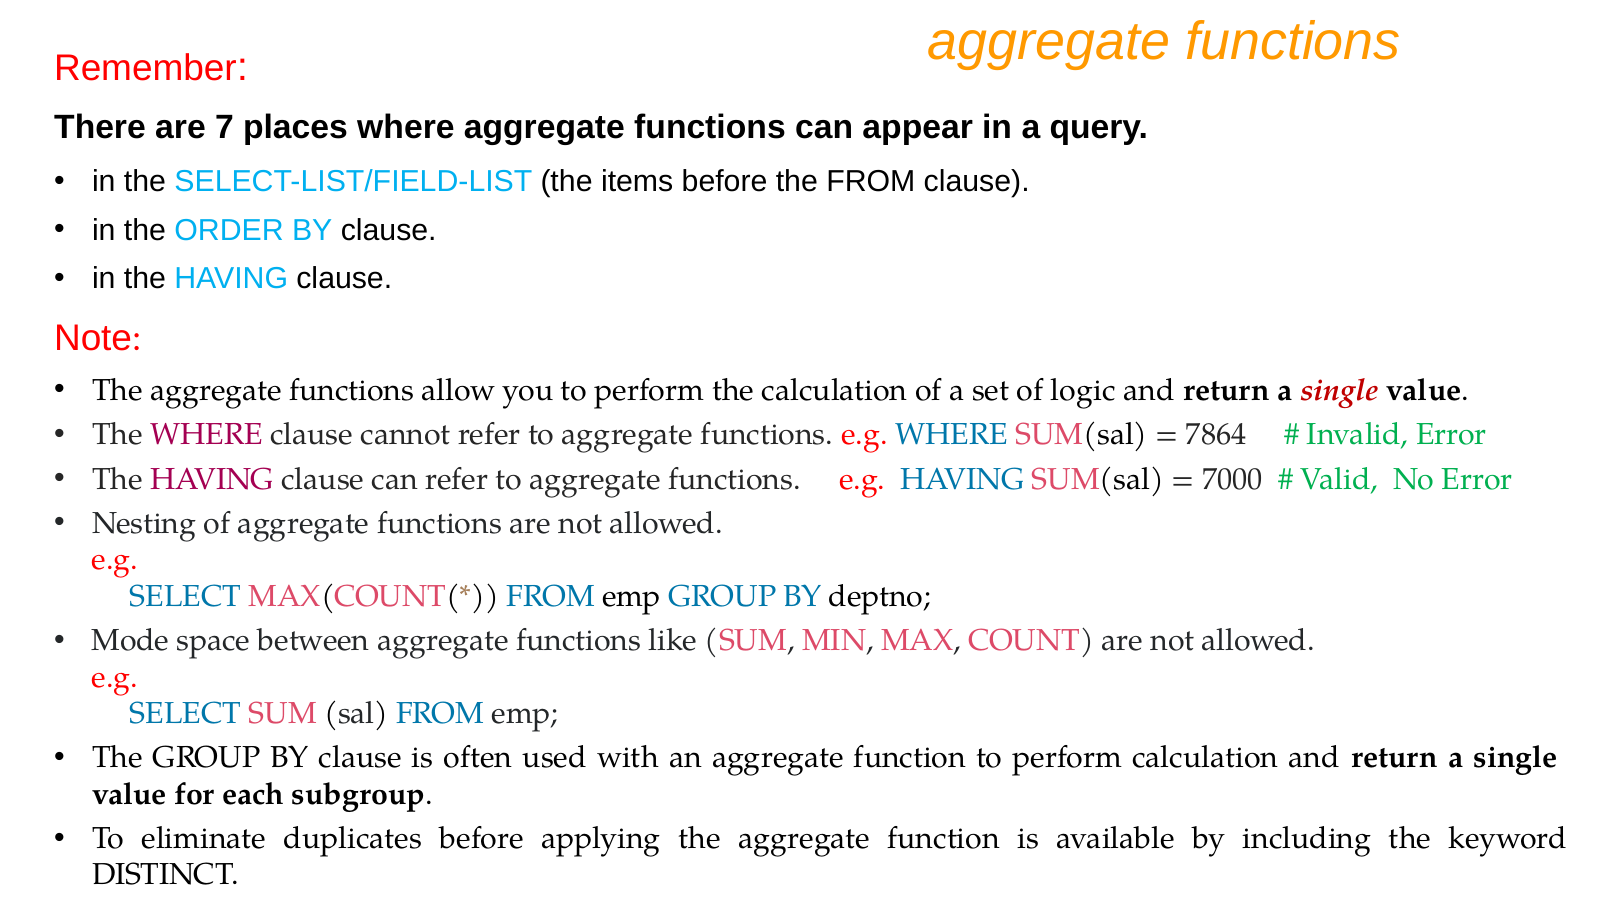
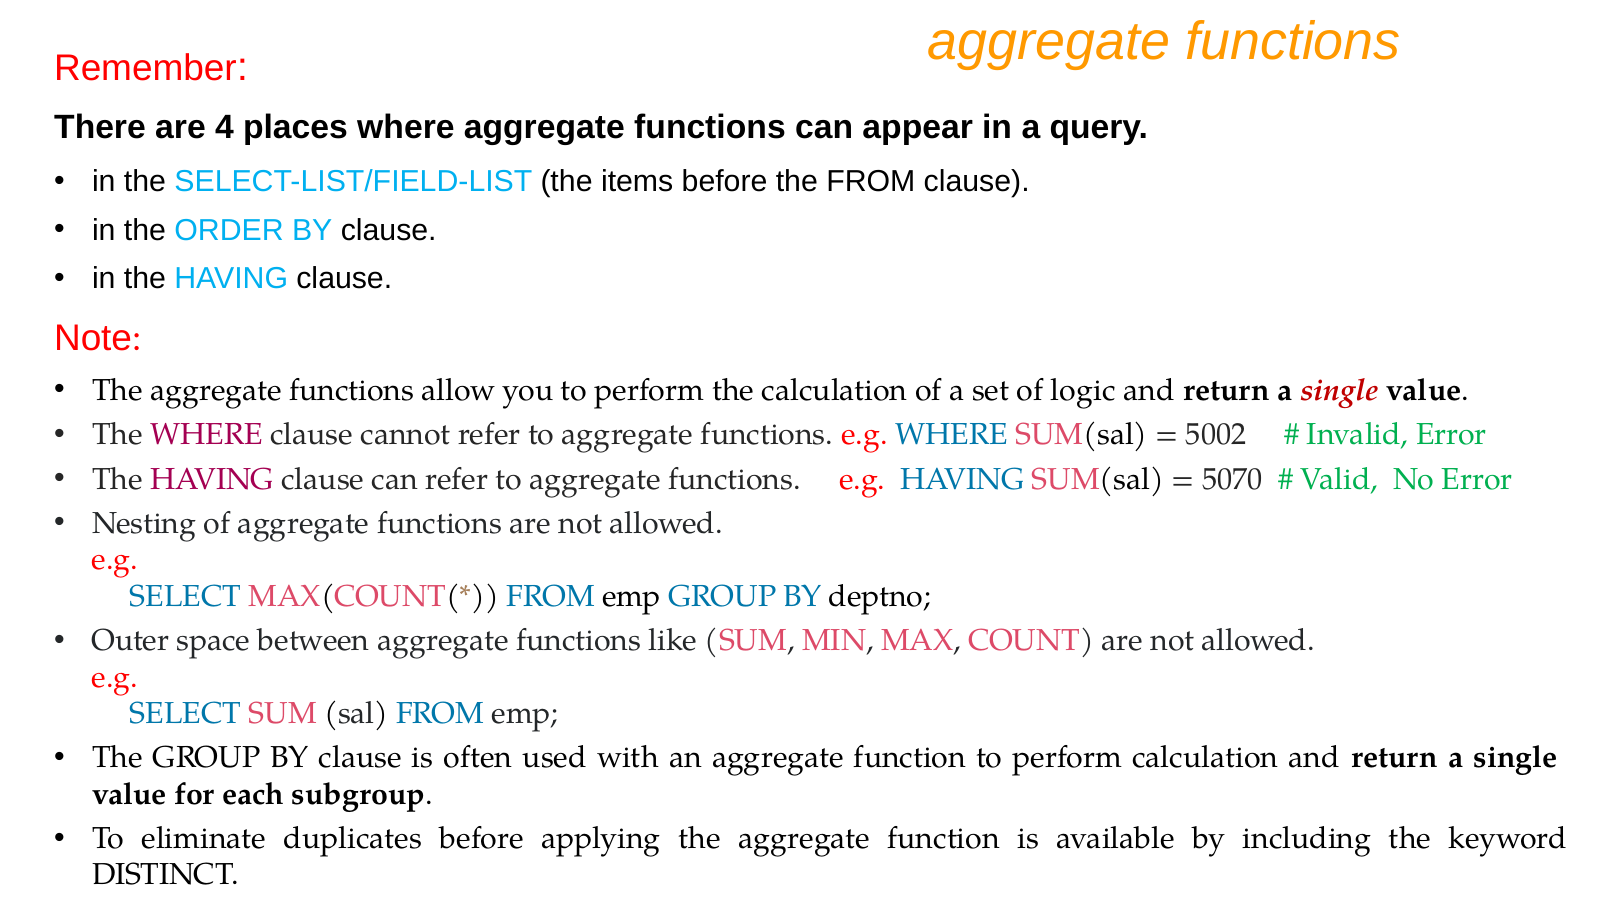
7: 7 -> 4
7864: 7864 -> 5002
7000: 7000 -> 5070
Mode: Mode -> Outer
